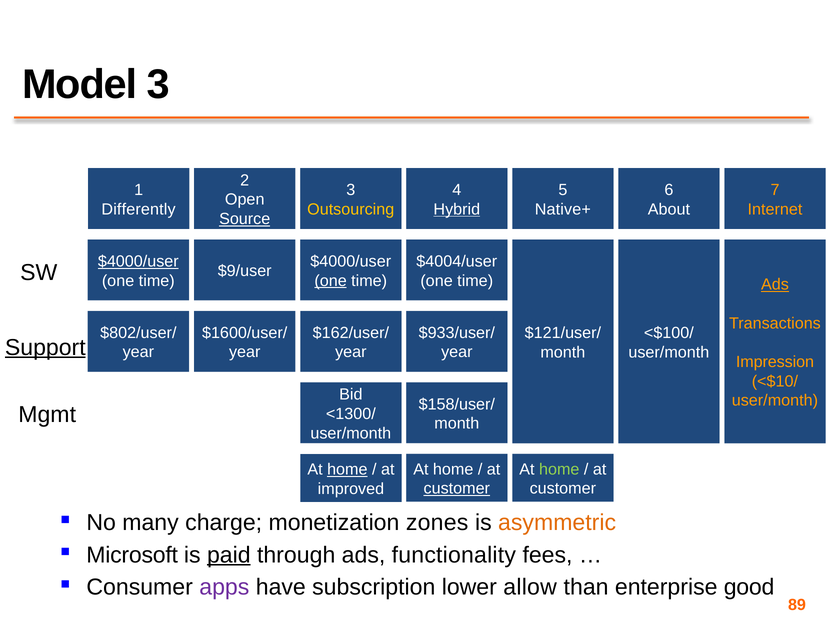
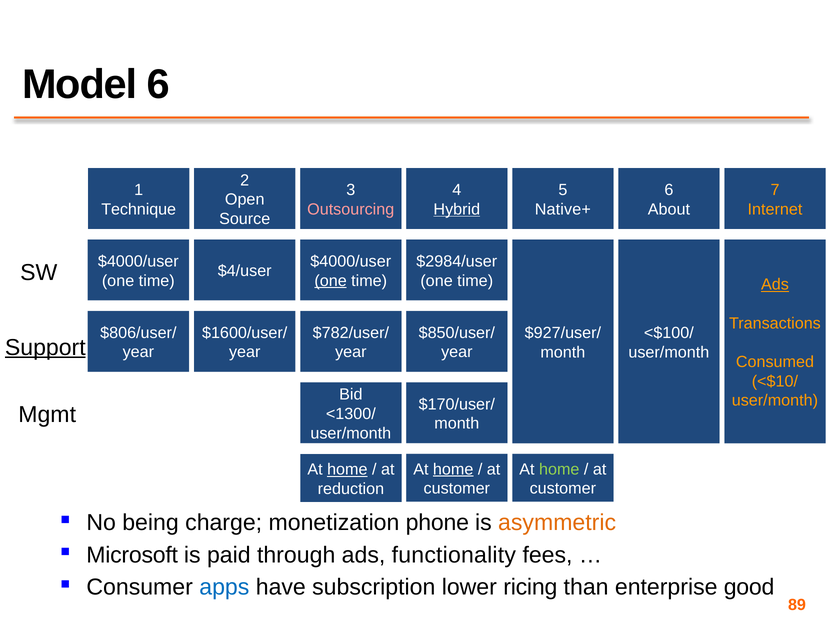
Model 3: 3 -> 6
Differently: Differently -> Technique
Outsourcing colour: yellow -> pink
Source underline: present -> none
$4000/user at (138, 262) underline: present -> none
$4004/user: $4004/user -> $2984/user
$9/user: $9/user -> $4/user
$802/user/: $802/user/ -> $806/user/
$162/user/: $162/user/ -> $782/user/
$933/user/: $933/user/ -> $850/user/
$121/user/: $121/user/ -> $927/user/
Impression: Impression -> Consumed
$158/user/: $158/user/ -> $170/user/
home at (453, 470) underline: none -> present
customer at (457, 489) underline: present -> none
improved: improved -> reduction
many: many -> being
zones: zones -> phone
paid underline: present -> none
apps colour: purple -> blue
allow: allow -> ricing
